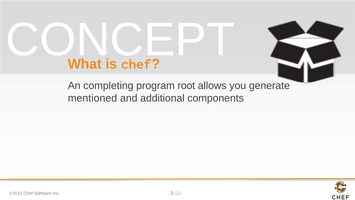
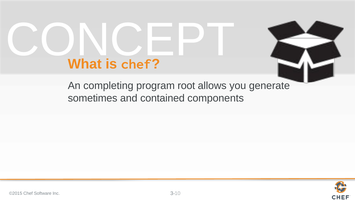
mentioned: mentioned -> sometimes
additional: additional -> contained
